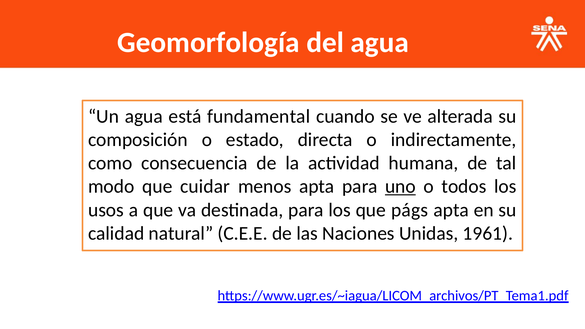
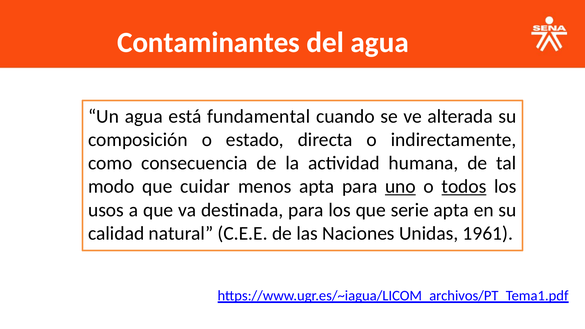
Geomorfología: Geomorfología -> Contaminantes
todos underline: none -> present
págs: págs -> serie
